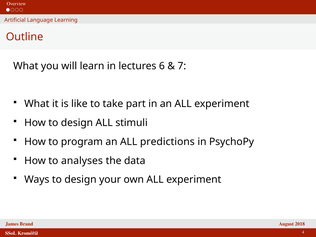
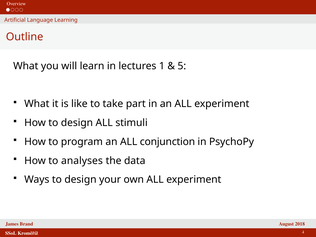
6: 6 -> 1
7: 7 -> 5
predictions: predictions -> conjunction
